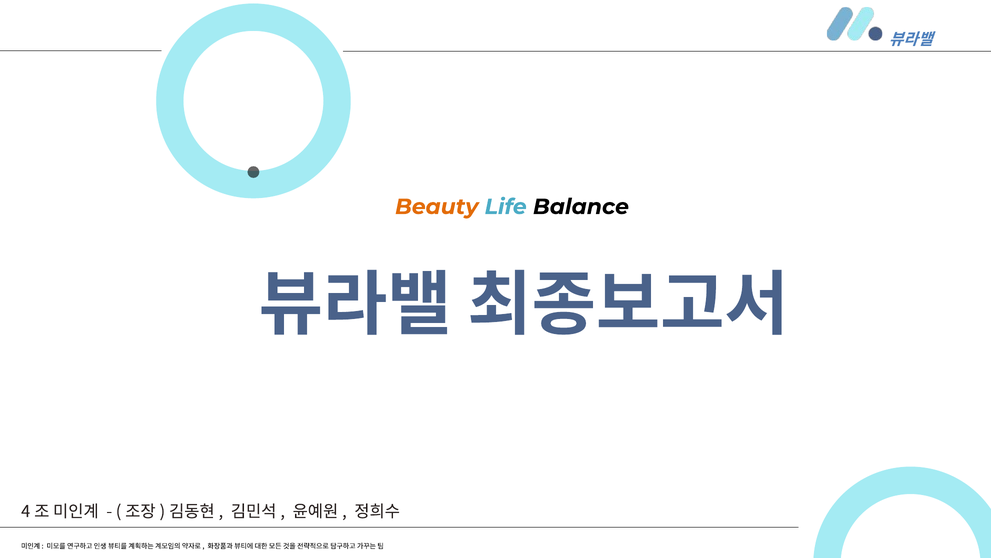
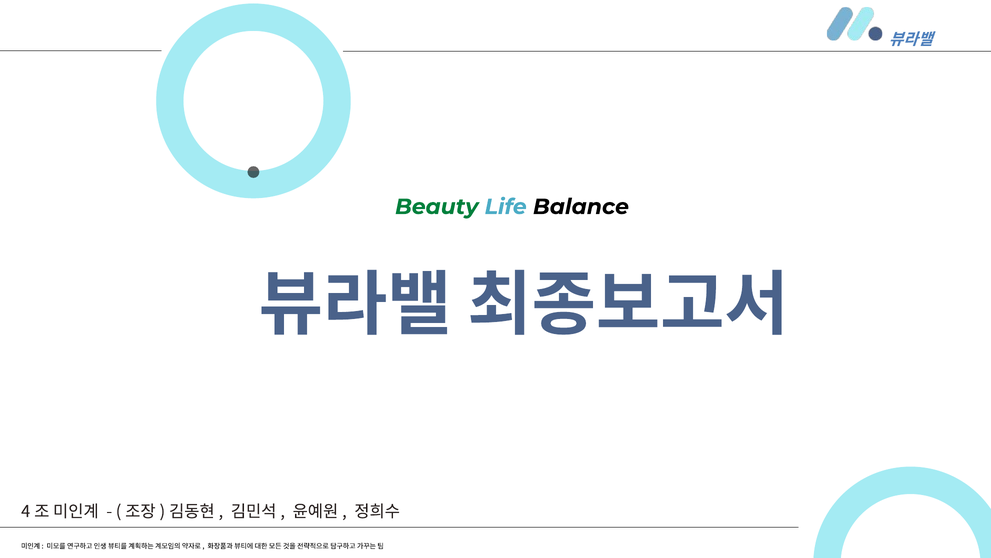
Beauty colour: orange -> green
